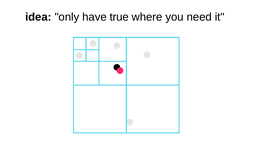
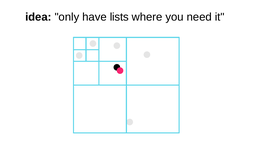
true: true -> lists
